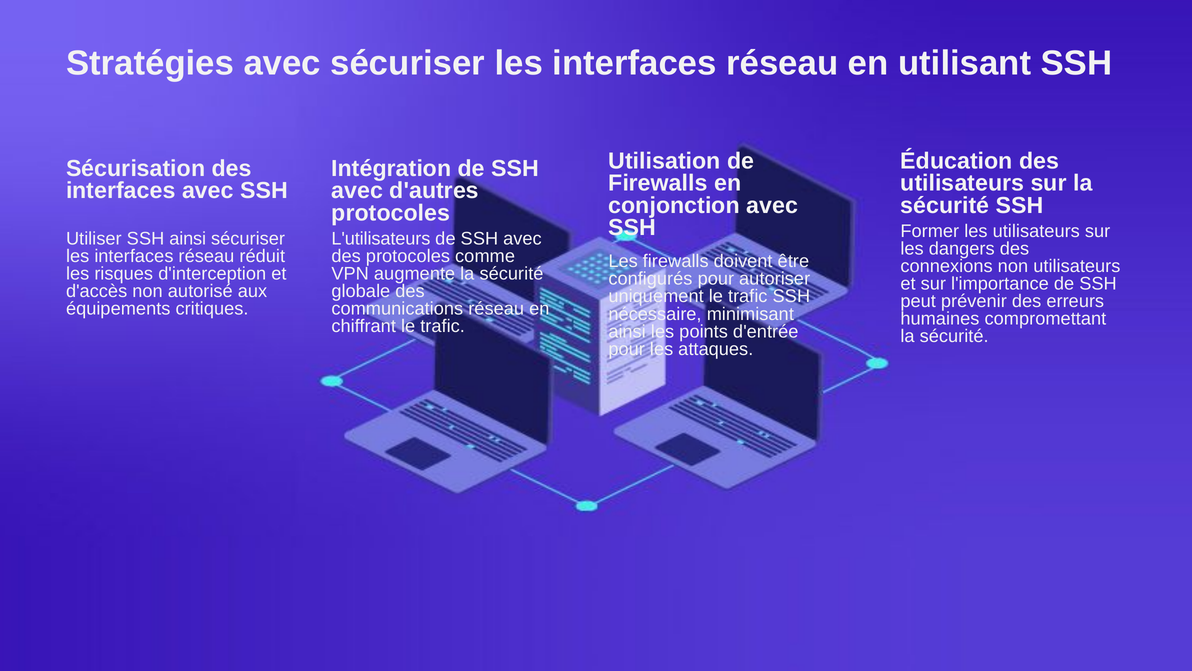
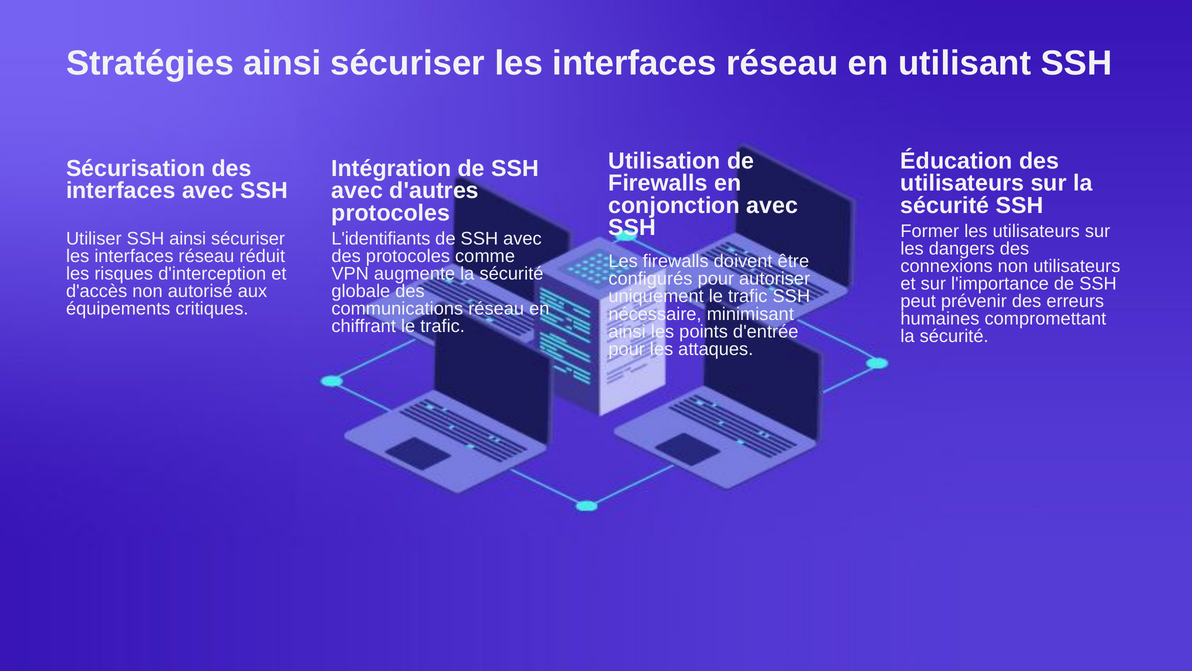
Stratégies avec: avec -> ainsi
L'utilisateurs: L'utilisateurs -> L'identifiants
